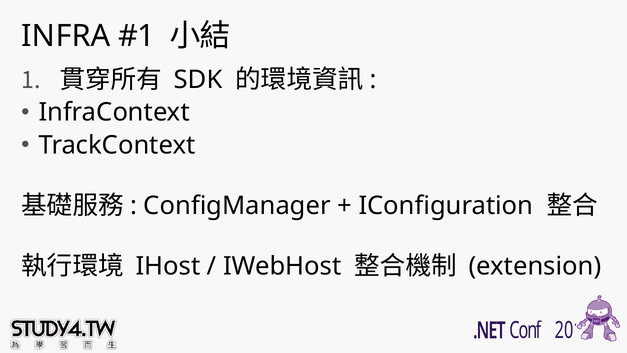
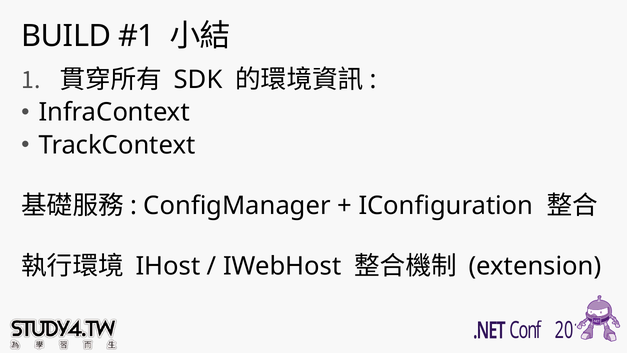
INFRA: INFRA -> BUILD
